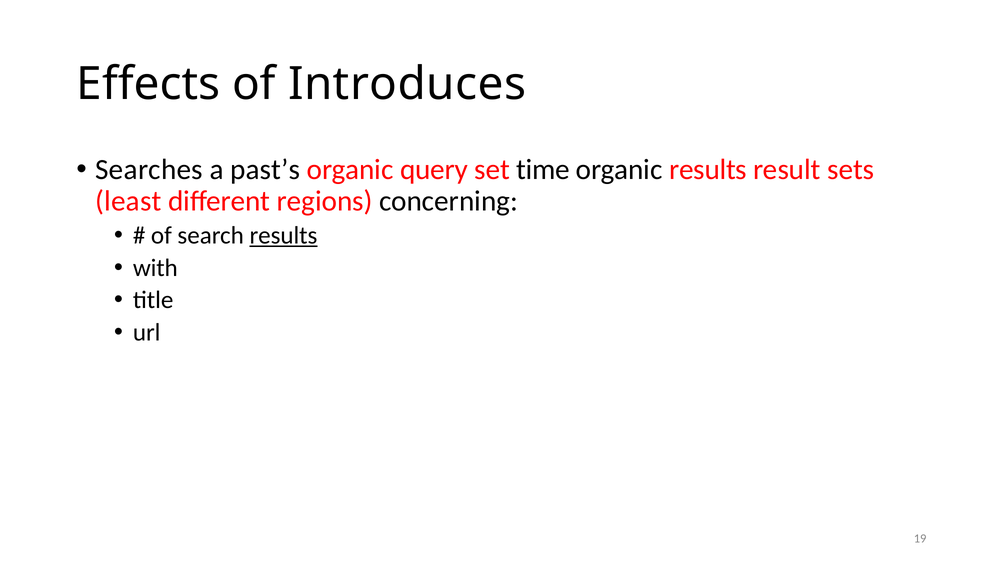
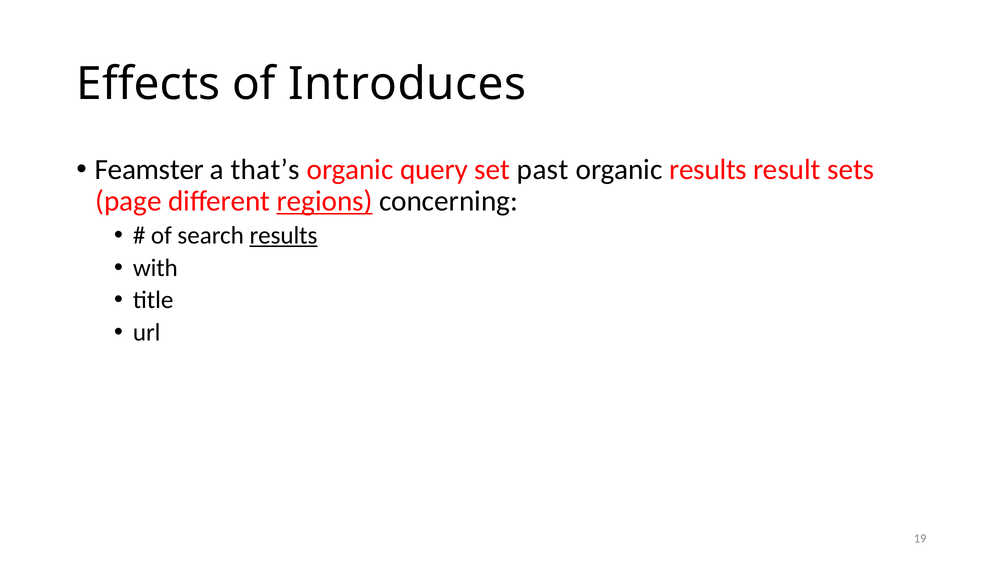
Searches: Searches -> Feamster
past’s: past’s -> that’s
time: time -> past
least: least -> page
regions underline: none -> present
